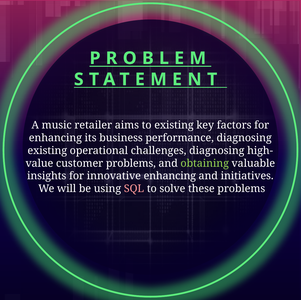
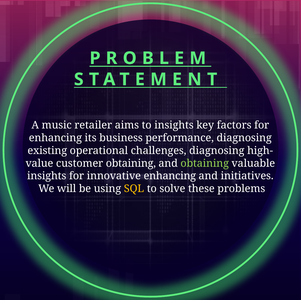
to existing: existing -> insights
customer problems: problems -> obtaining
SQL colour: pink -> yellow
